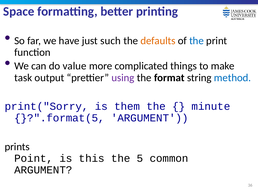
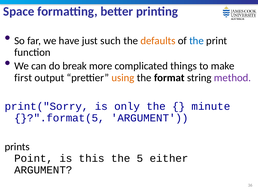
value: value -> break
task: task -> first
using colour: purple -> orange
method colour: blue -> purple
them: them -> only
common: common -> either
